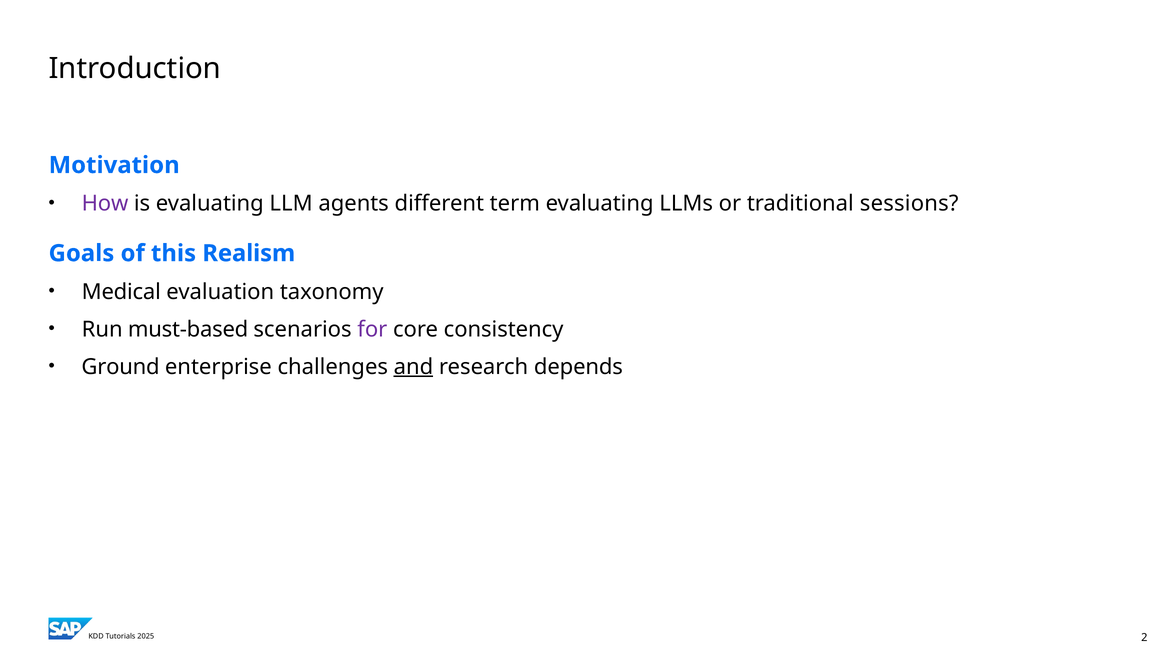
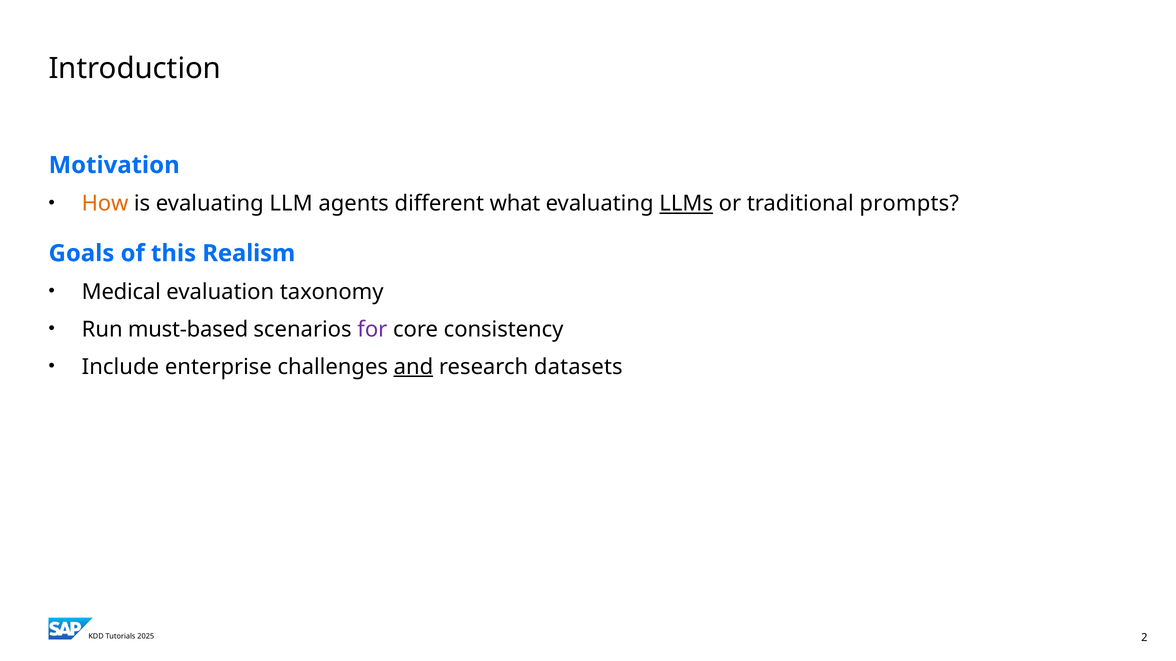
How colour: purple -> orange
term: term -> what
LLMs underline: none -> present
sessions: sessions -> prompts
Ground: Ground -> Include
depends: depends -> datasets
